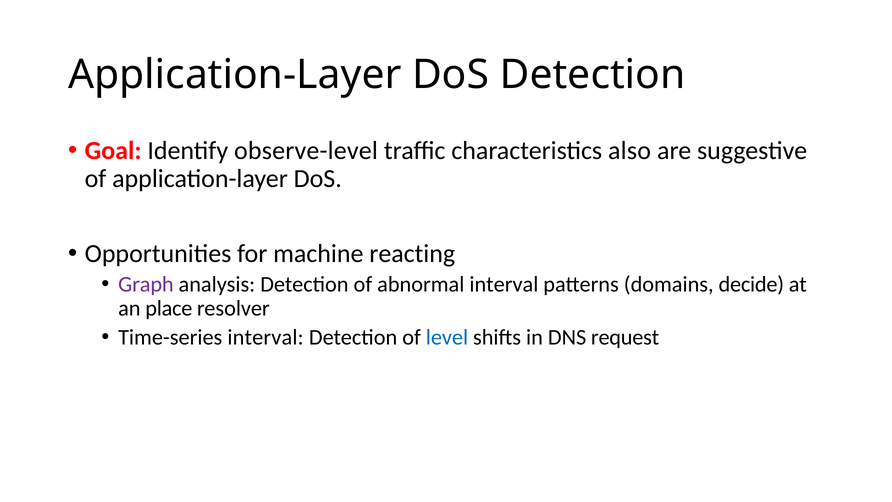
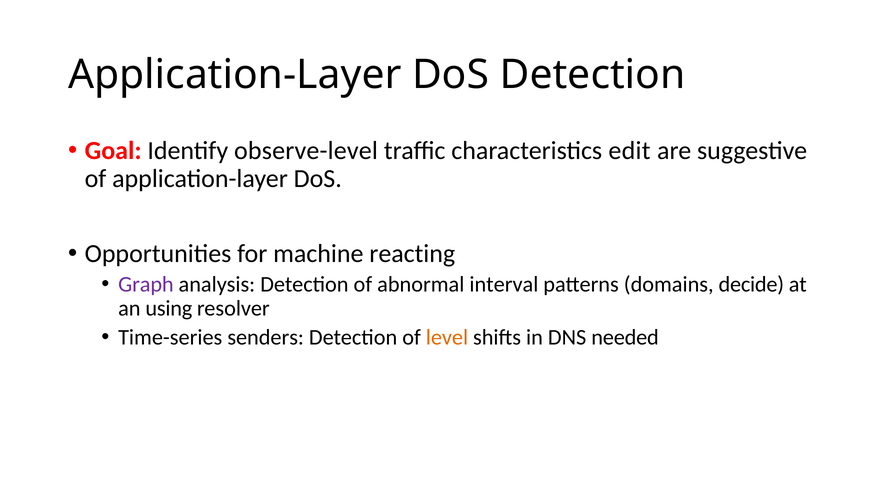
also: also -> edit
place: place -> using
Time-series interval: interval -> senders
level colour: blue -> orange
request: request -> needed
